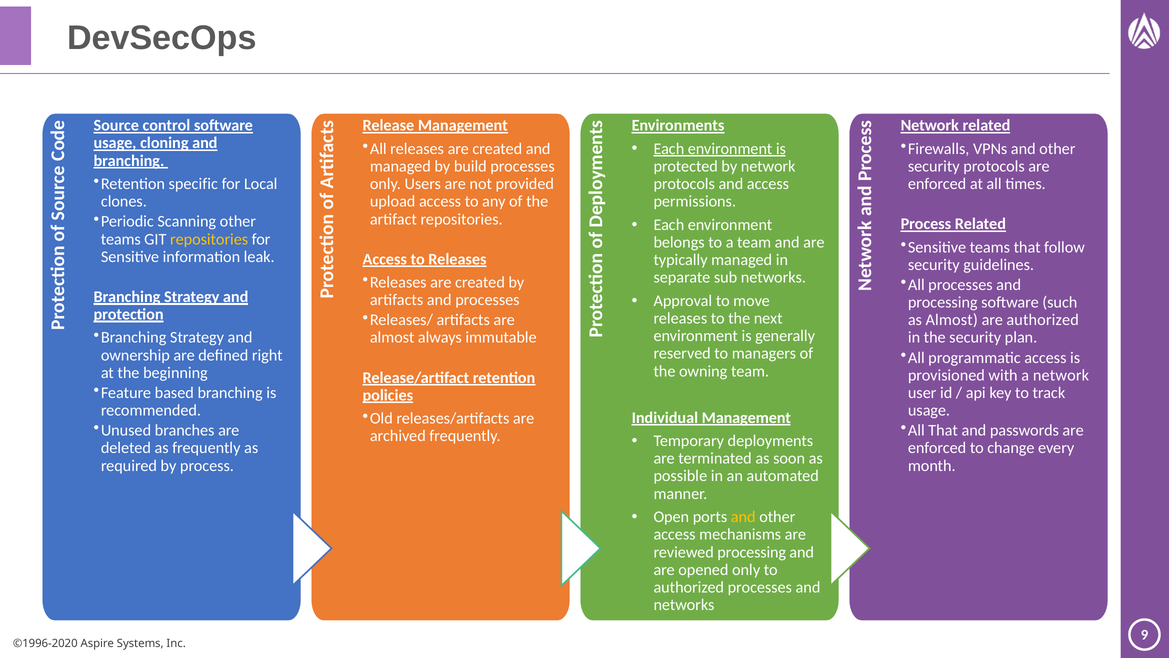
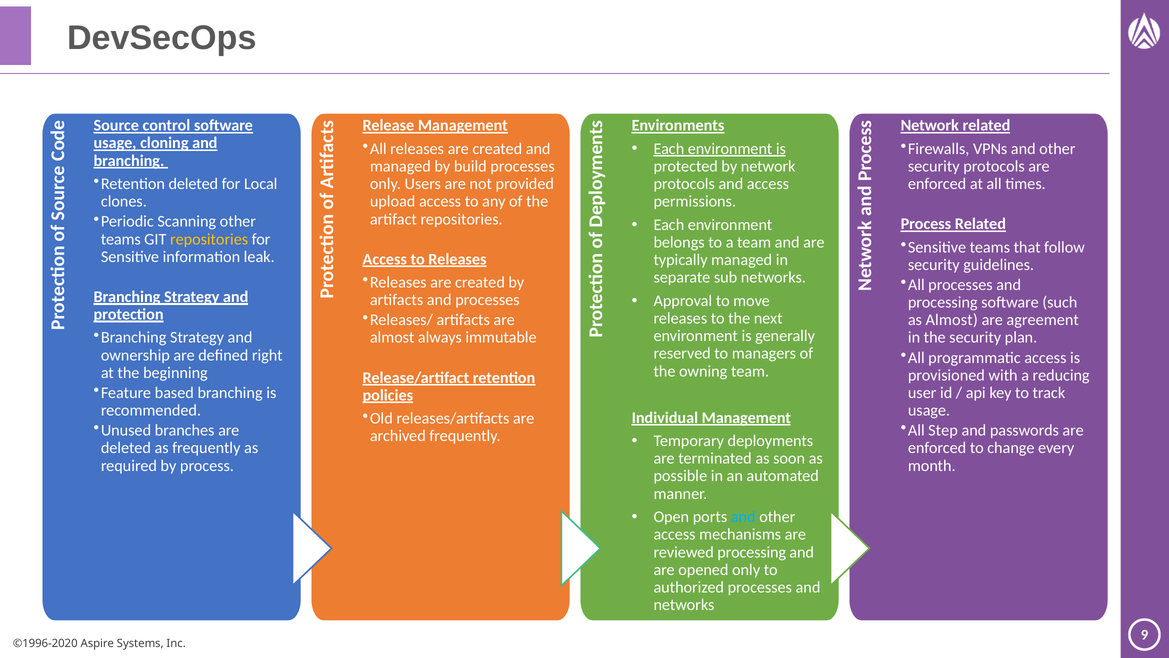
Retention specific: specific -> deleted
are authorized: authorized -> agreement
a network: network -> reducing
All That: That -> Step
and at (743, 517) colour: yellow -> light blue
